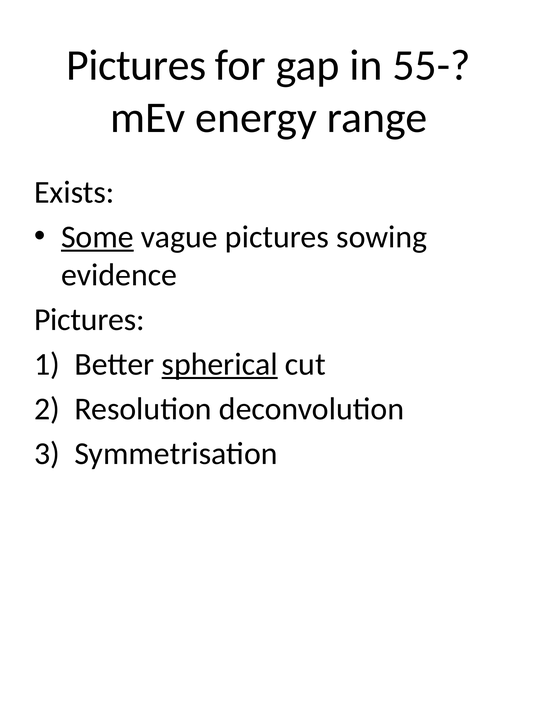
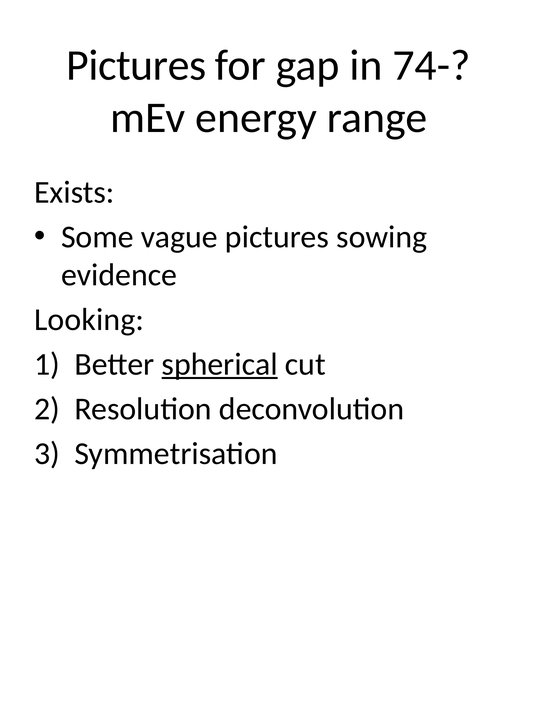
55-: 55- -> 74-
Some underline: present -> none
Pictures at (89, 320): Pictures -> Looking
